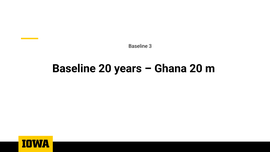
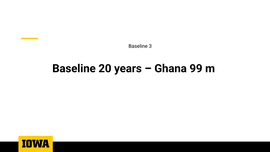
Ghana 20: 20 -> 99
